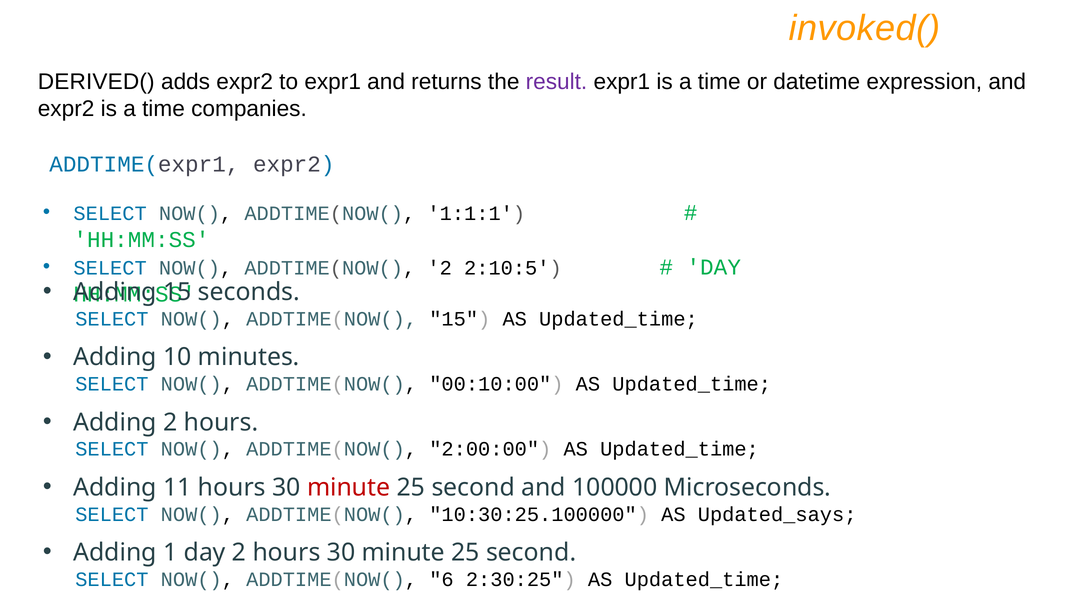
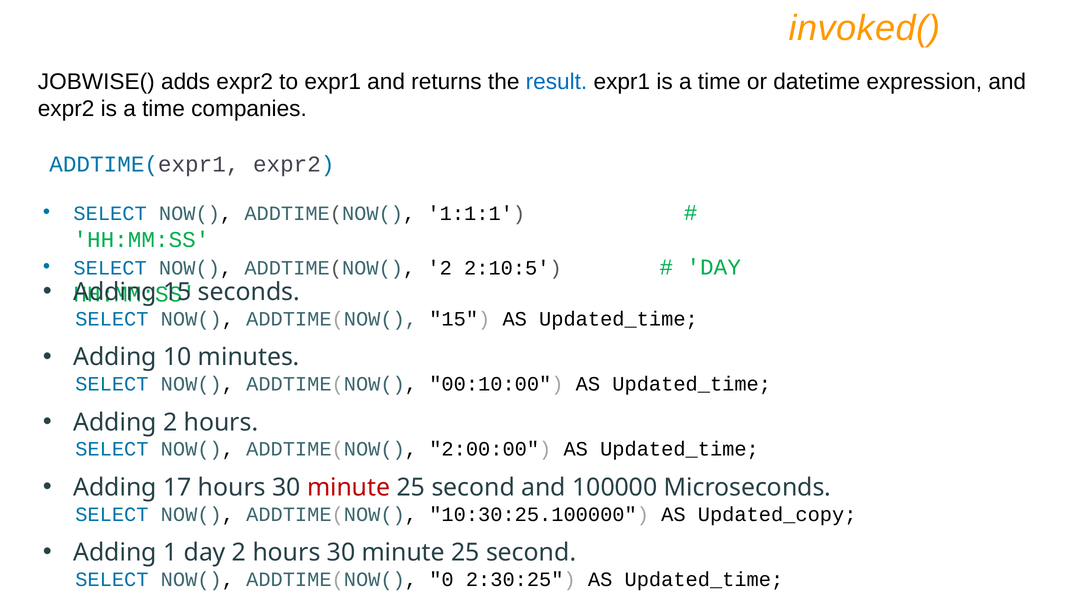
DERIVED(: DERIVED( -> JOBWISE(
result colour: purple -> blue
11: 11 -> 17
Updated_says: Updated_says -> Updated_copy
6: 6 -> 0
